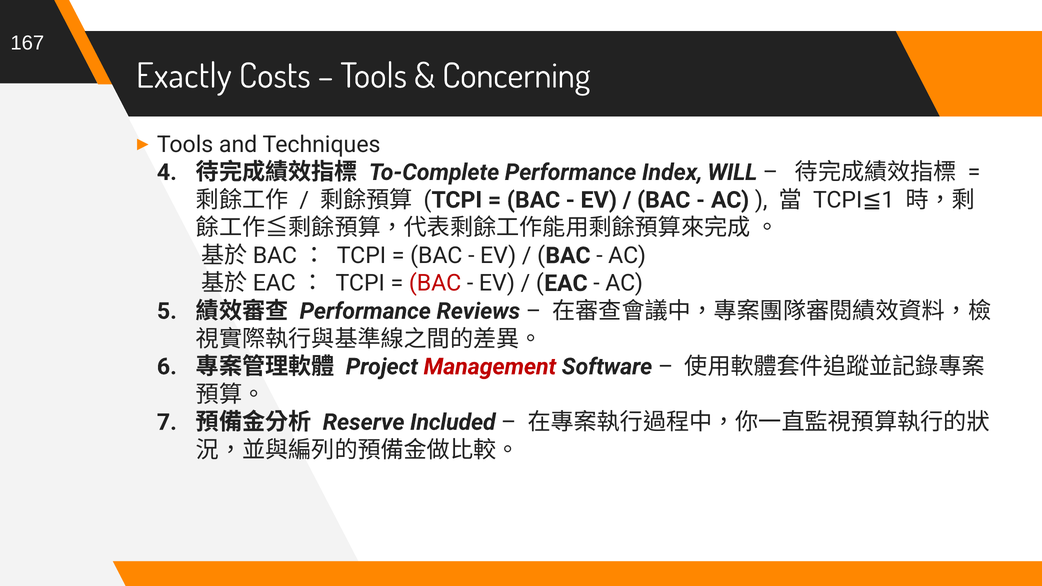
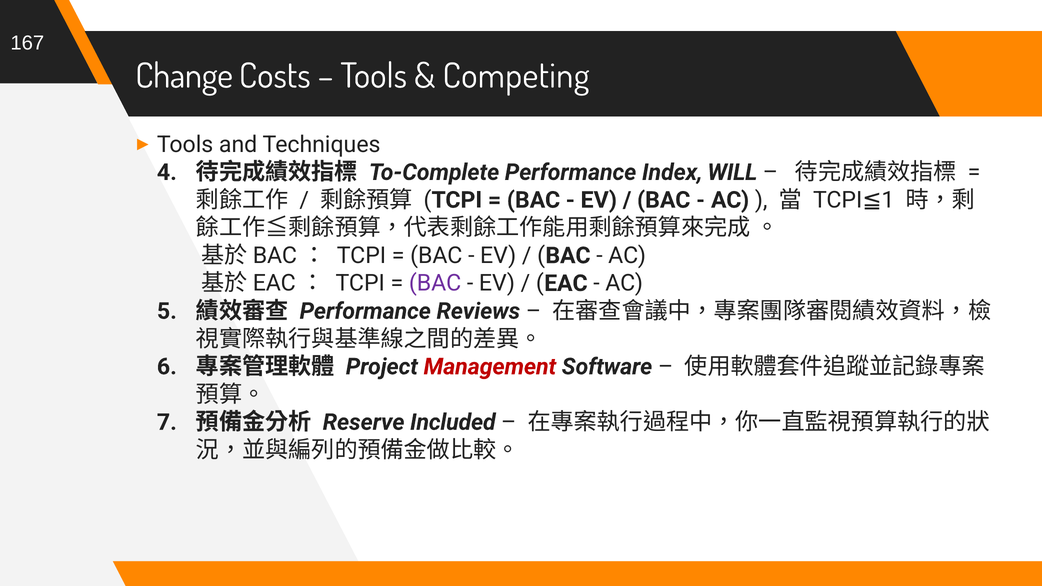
Exactly: Exactly -> Change
Concerning: Concerning -> Competing
BAC at (435, 283) colour: red -> purple
